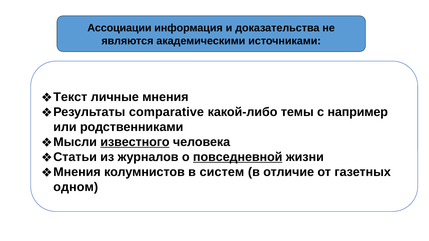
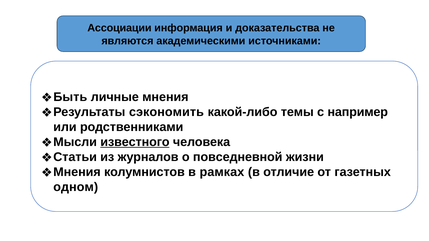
Текст: Текст -> Быть
comparative: comparative -> сэкономить
повседневной underline: present -> none
систем: систем -> рамках
